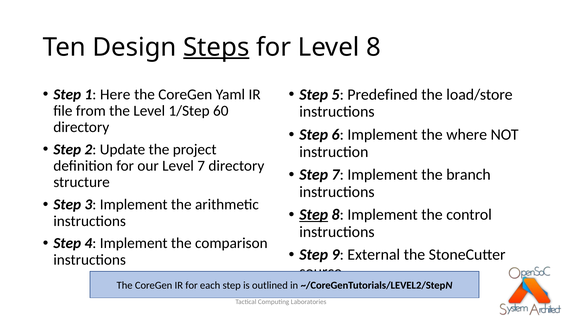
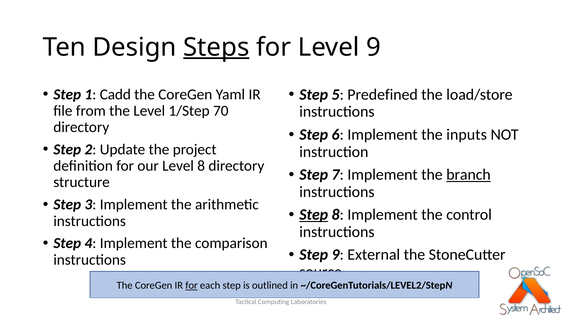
Level 8: 8 -> 9
Here: Here -> Cadd
60: 60 -> 70
where: where -> inputs
Level 7: 7 -> 8
branch underline: none -> present
for at (192, 285) underline: none -> present
